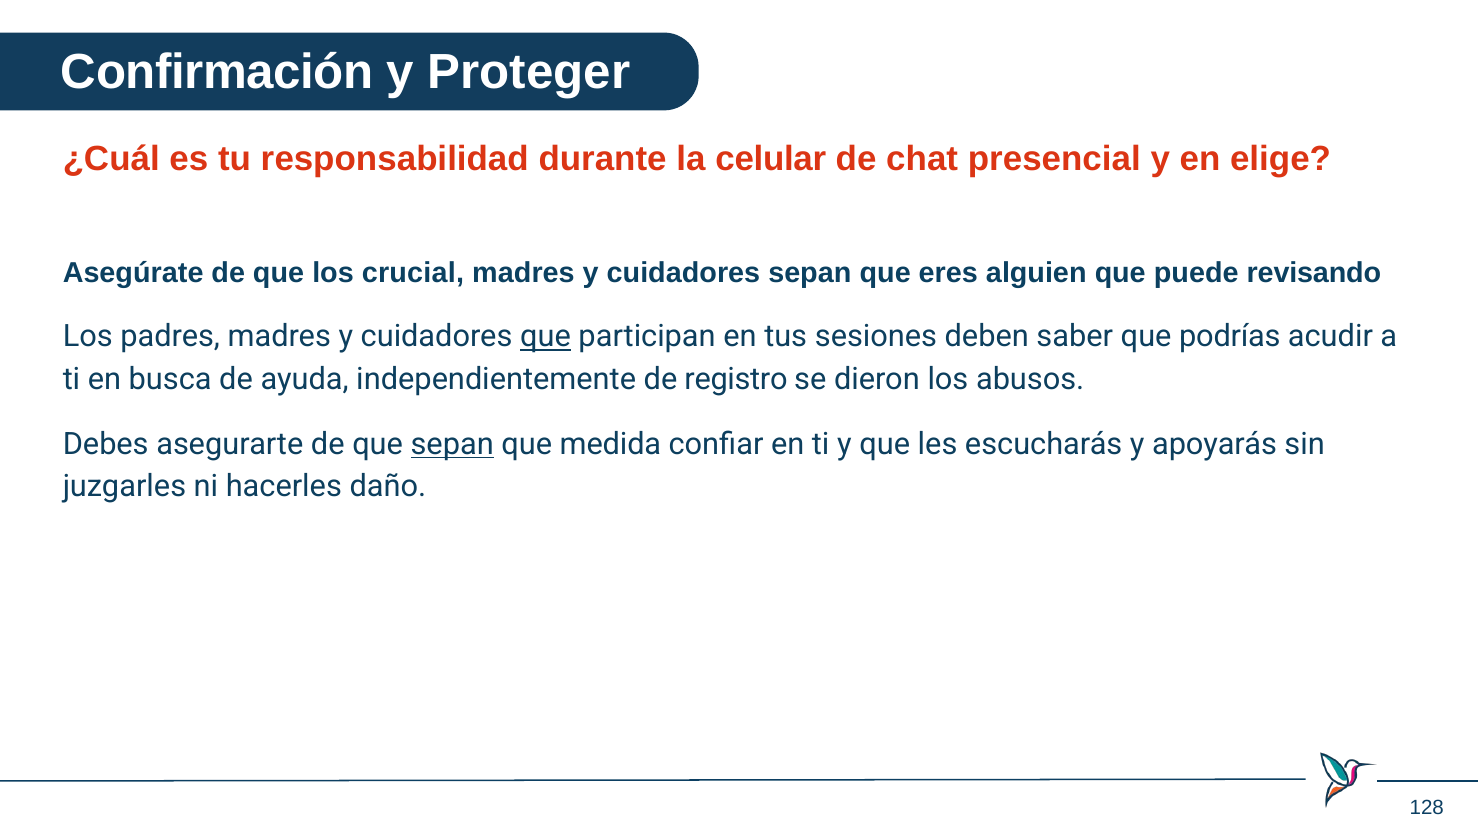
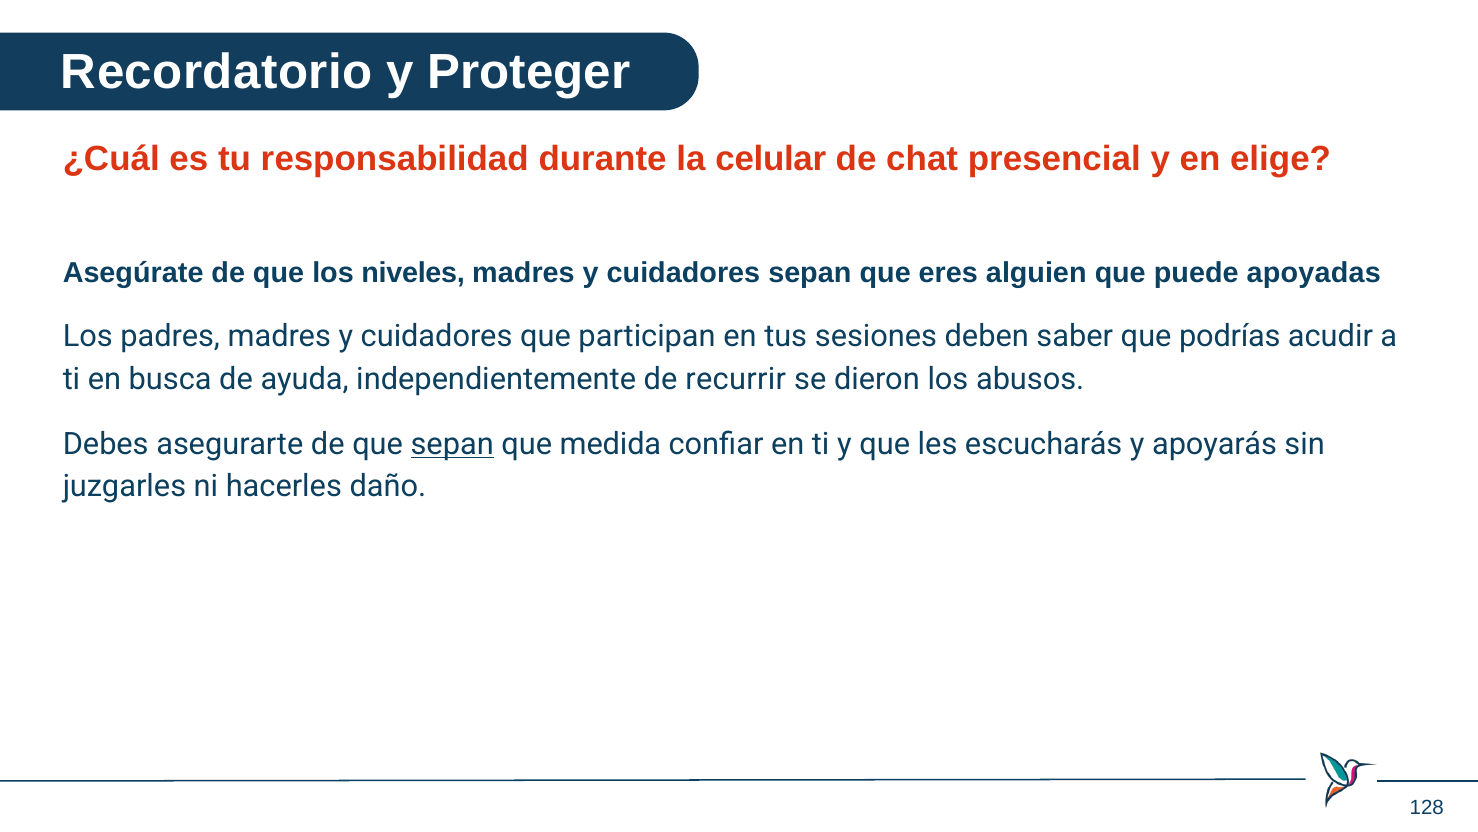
Confirmación: Confirmación -> Recordatorio
crucial: crucial -> niveles
revisando: revisando -> apoyadas
que at (545, 336) underline: present -> none
registro: registro -> recurrir
